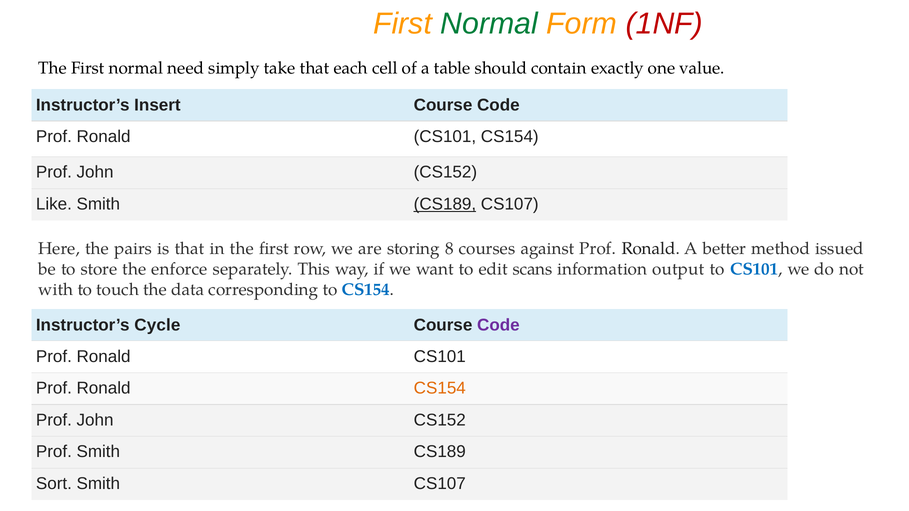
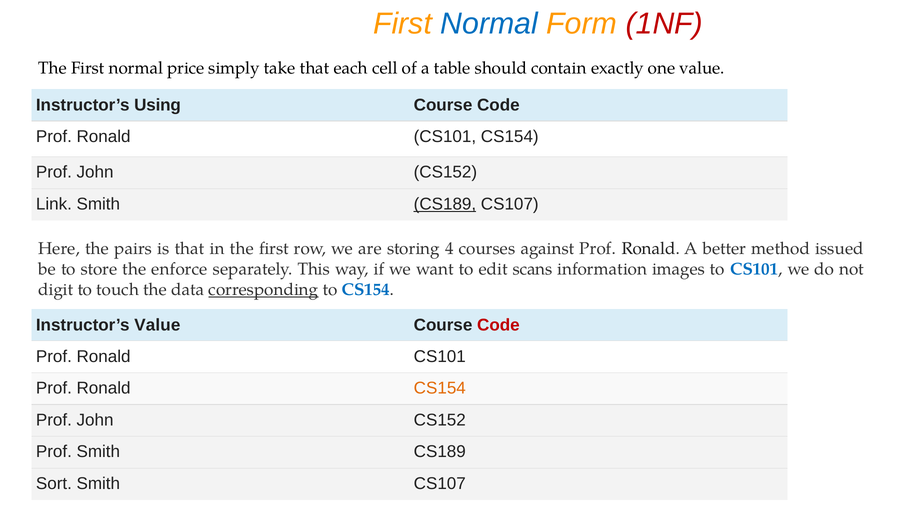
Normal at (489, 24) colour: green -> blue
need: need -> price
Insert: Insert -> Using
Like: Like -> Link
8: 8 -> 4
output: output -> images
with: with -> digit
corresponding underline: none -> present
Instructor’s Cycle: Cycle -> Value
Code at (498, 326) colour: purple -> red
